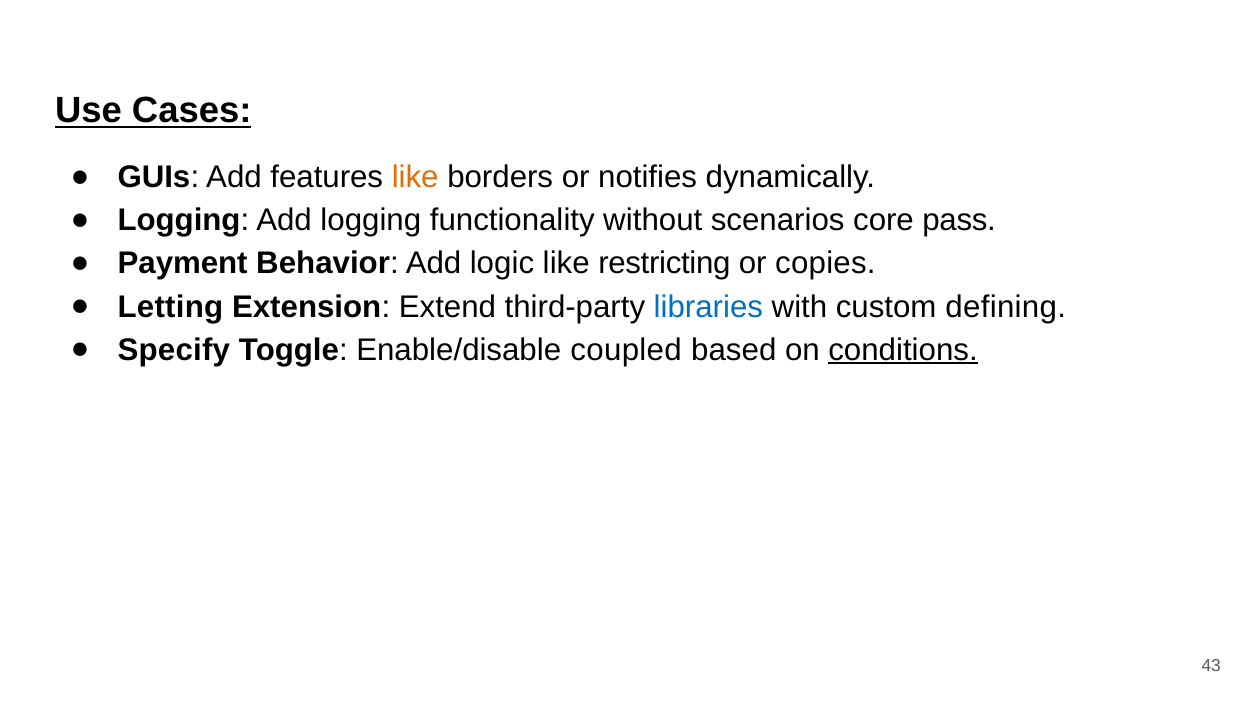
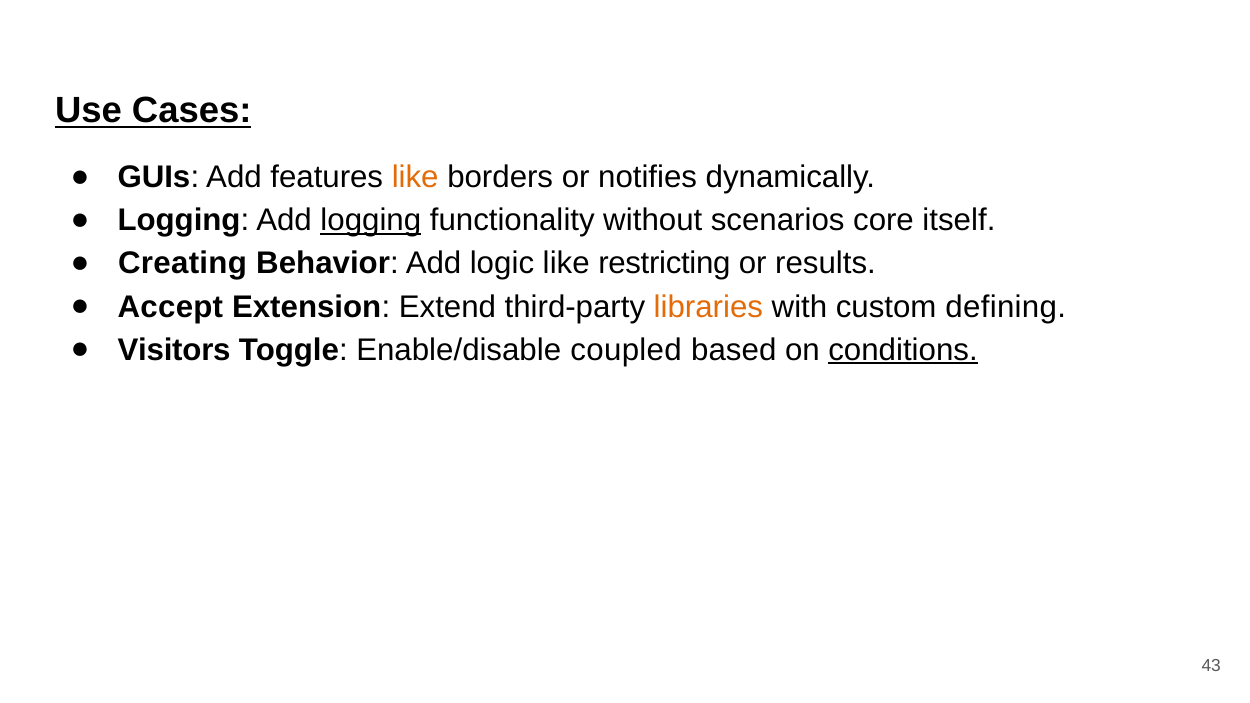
logging at (371, 221) underline: none -> present
pass: pass -> itself
Payment: Payment -> Creating
copies: copies -> results
Letting: Letting -> Accept
libraries colour: blue -> orange
Specify: Specify -> Visitors
